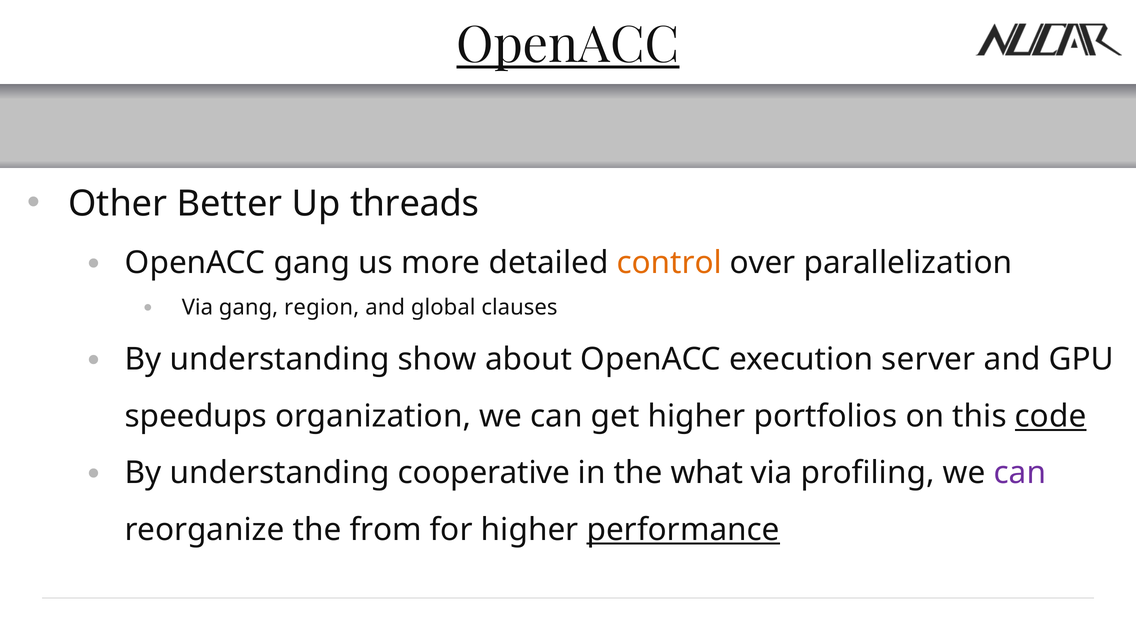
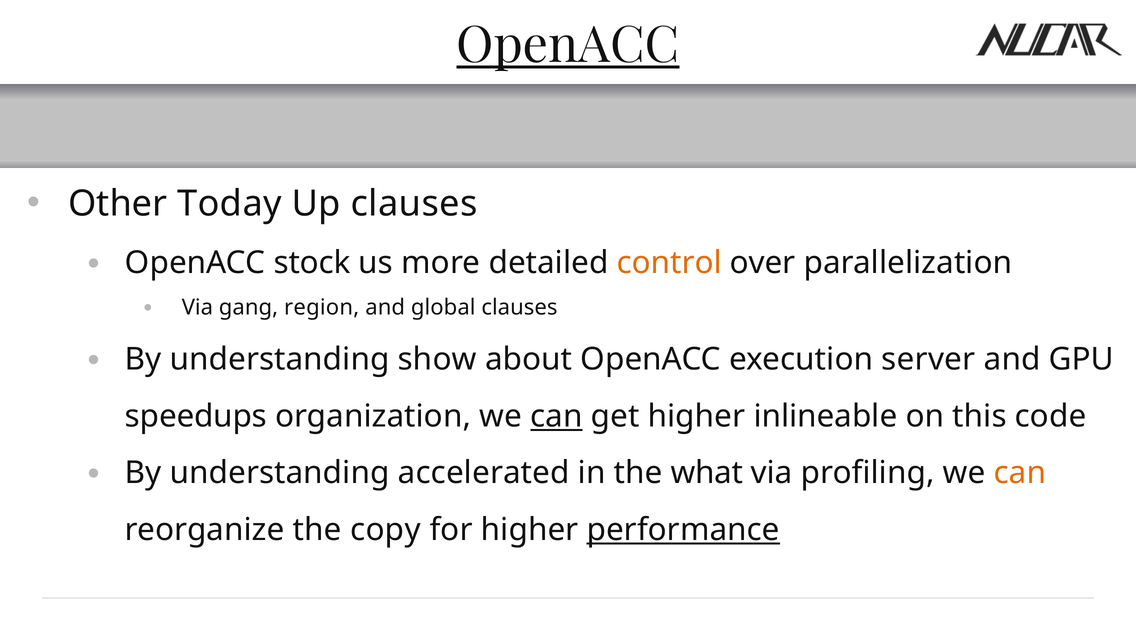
Better: Better -> Today
Up threads: threads -> clauses
OpenACC gang: gang -> stock
can at (556, 416) underline: none -> present
portfolios: portfolios -> inlineable
code underline: present -> none
cooperative: cooperative -> accelerated
can at (1020, 473) colour: purple -> orange
from: from -> copy
